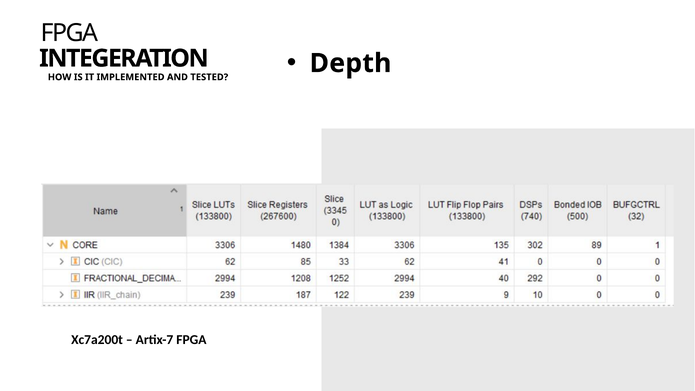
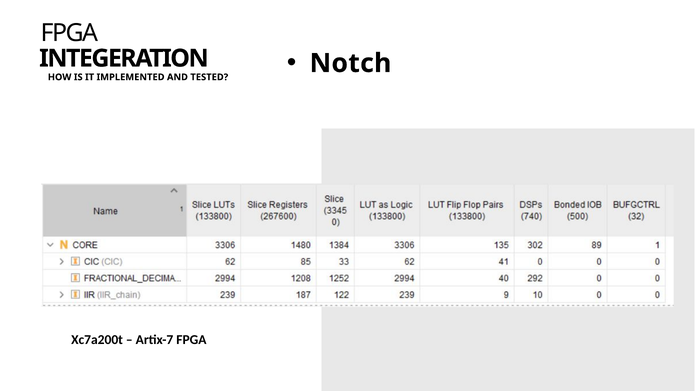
Depth: Depth -> Notch
